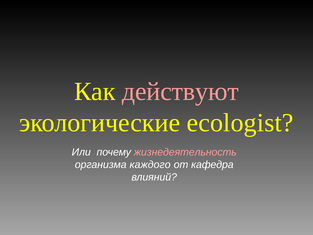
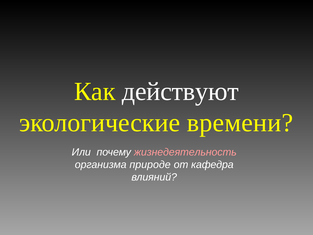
действуют colour: pink -> white
ecologist: ecologist -> времени
каждого: каждого -> природе
